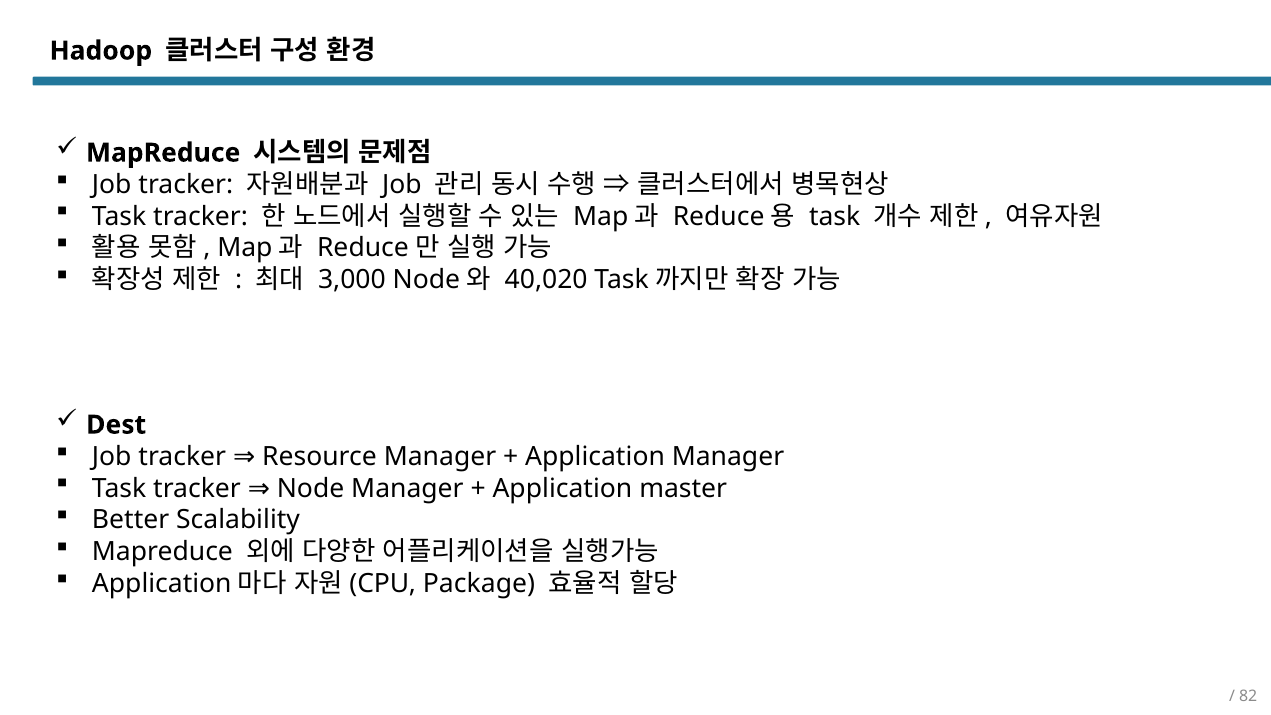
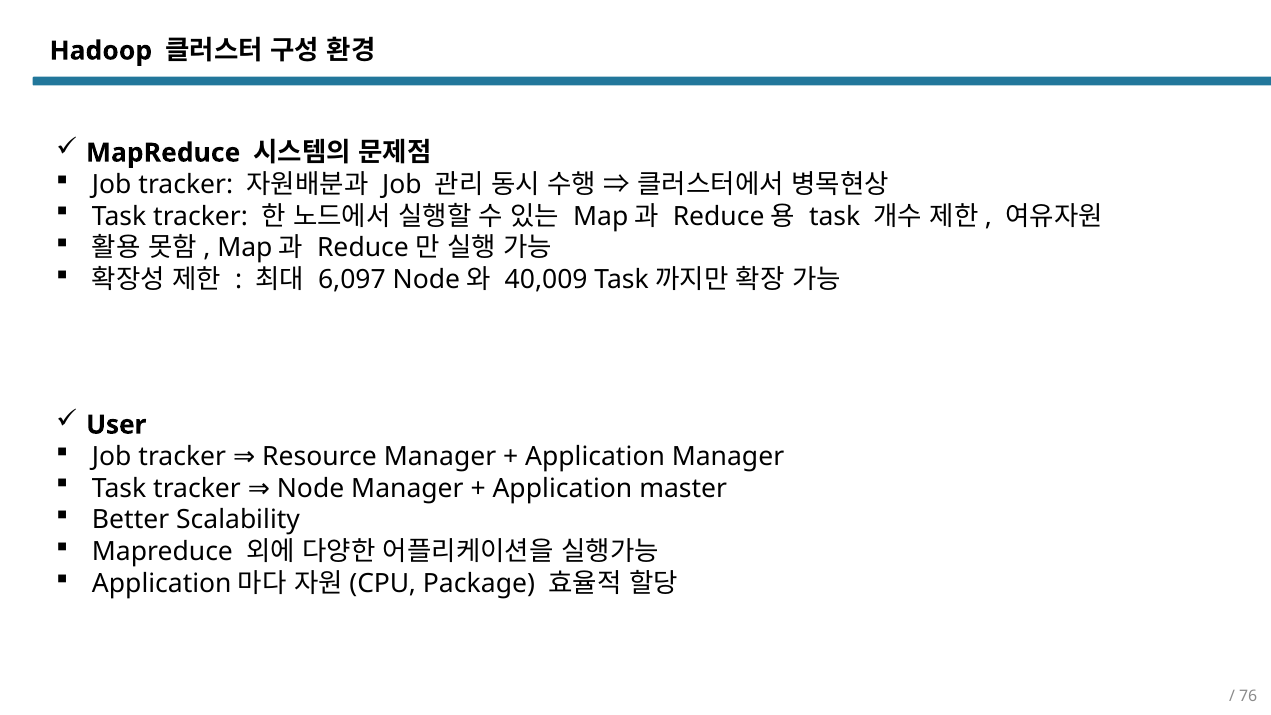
3,000: 3,000 -> 6,097
40,020: 40,020 -> 40,009
Dest: Dest -> User
82: 82 -> 76
